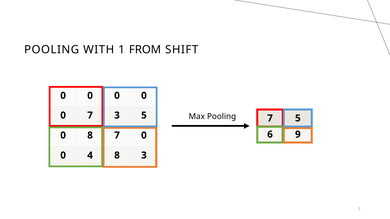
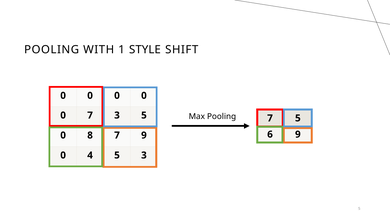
FROM: FROM -> STYLE
7 0: 0 -> 9
4 8: 8 -> 5
